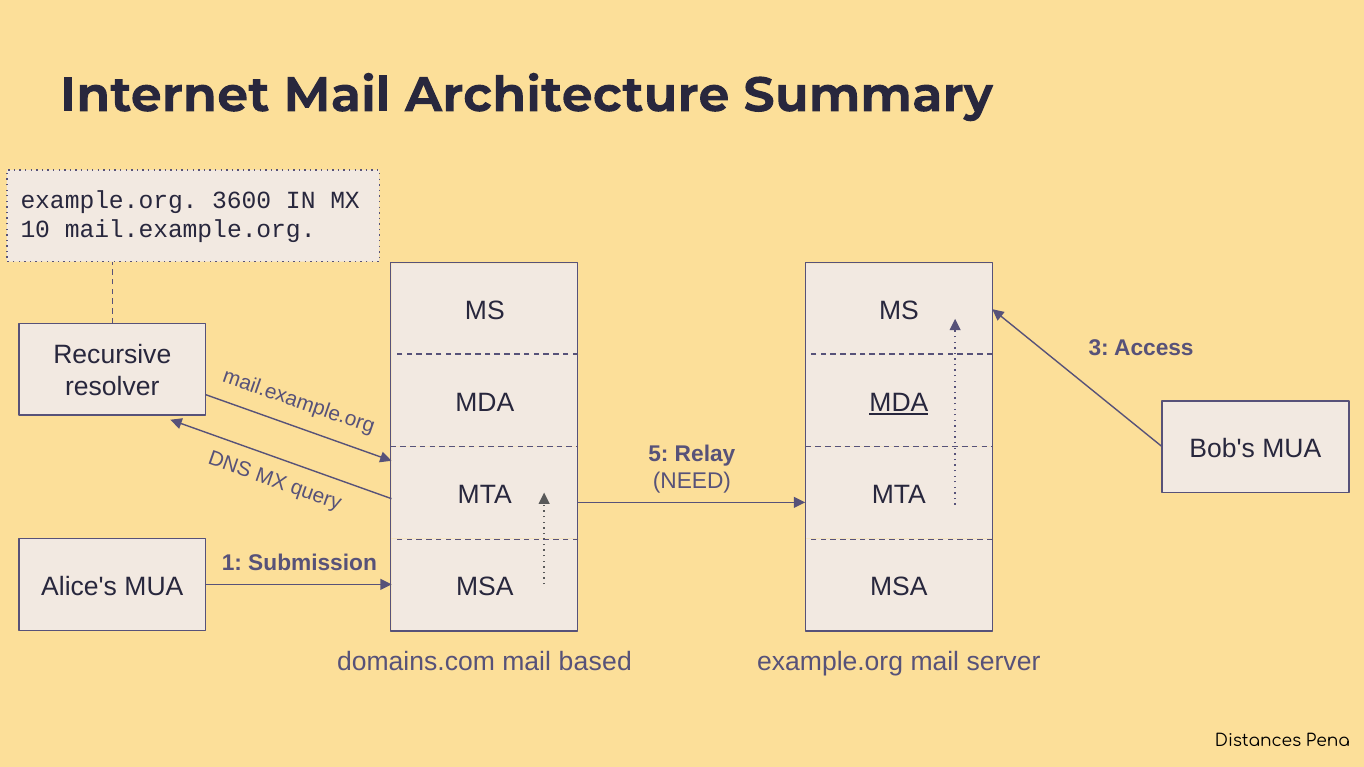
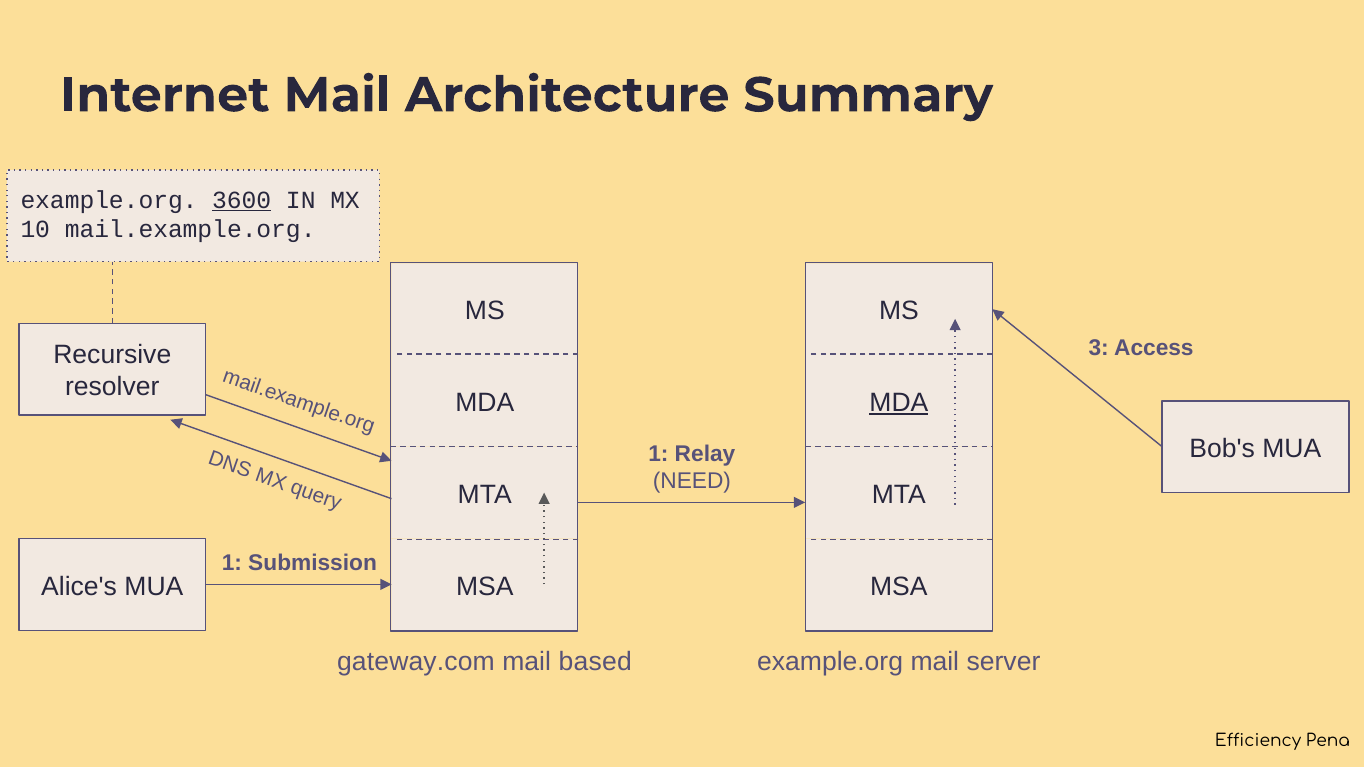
3600 underline: none -> present
5 at (658, 454): 5 -> 1
domains.com: domains.com -> gateway.com
Distances: Distances -> Efficiency
